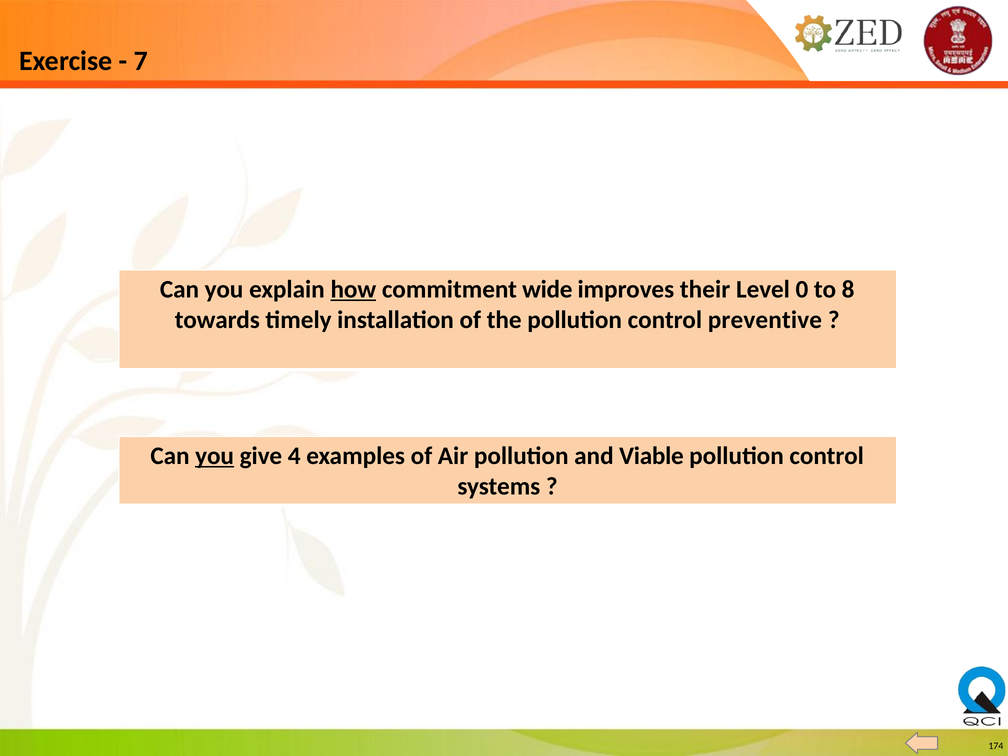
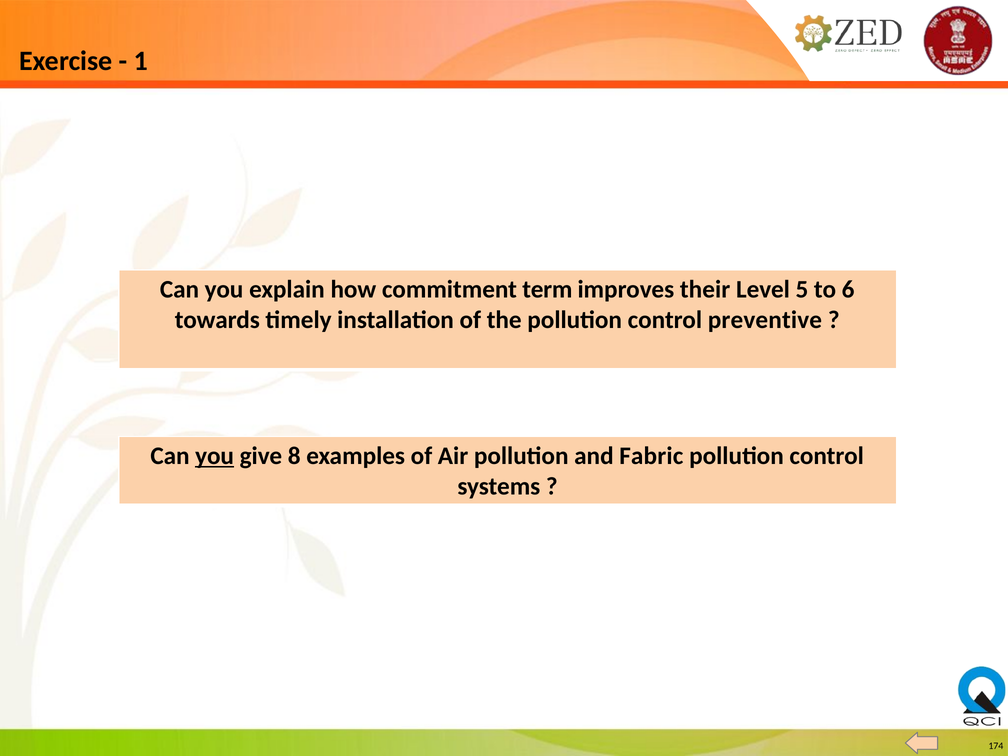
7: 7 -> 1
how underline: present -> none
wide: wide -> term
0: 0 -> 5
8: 8 -> 6
4: 4 -> 8
Viable: Viable -> Fabric
